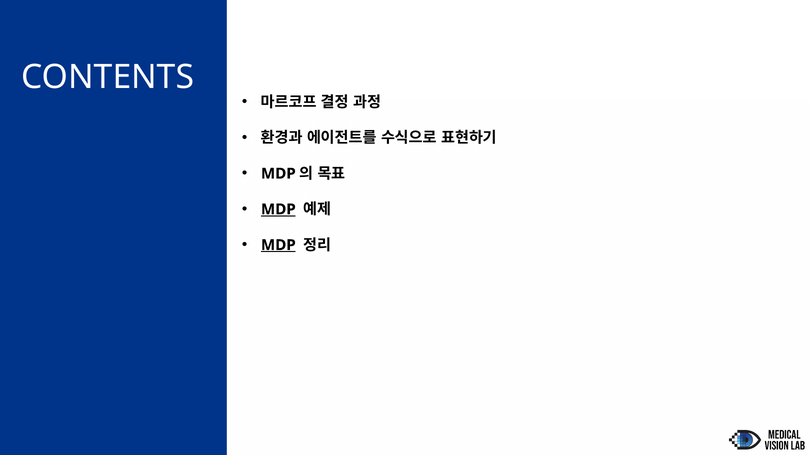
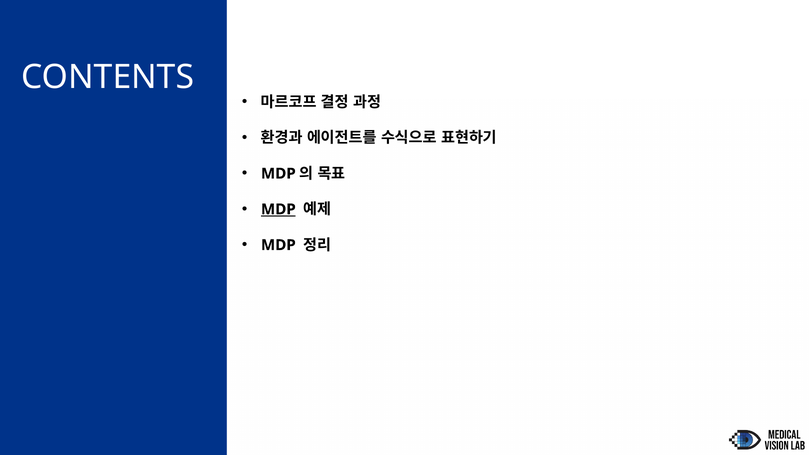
MDP at (278, 245) underline: present -> none
